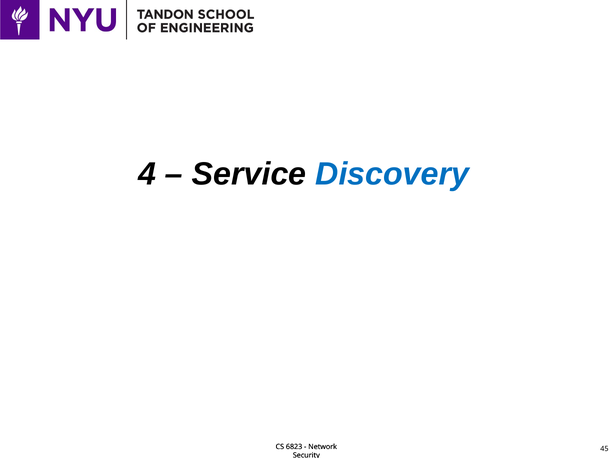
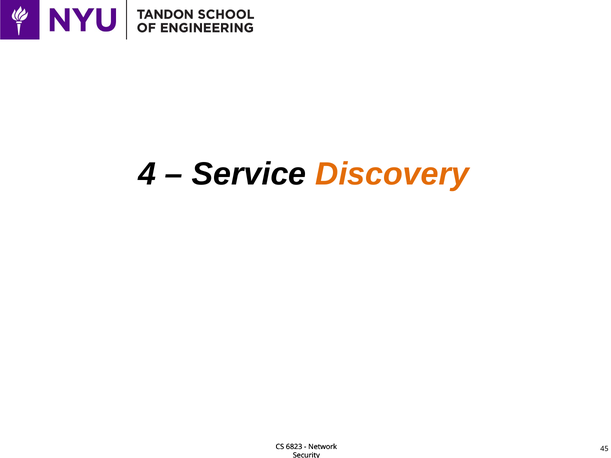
Discovery colour: blue -> orange
